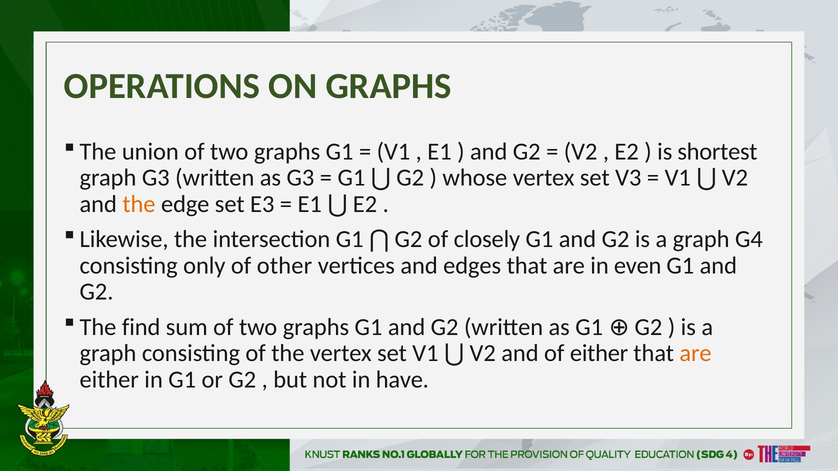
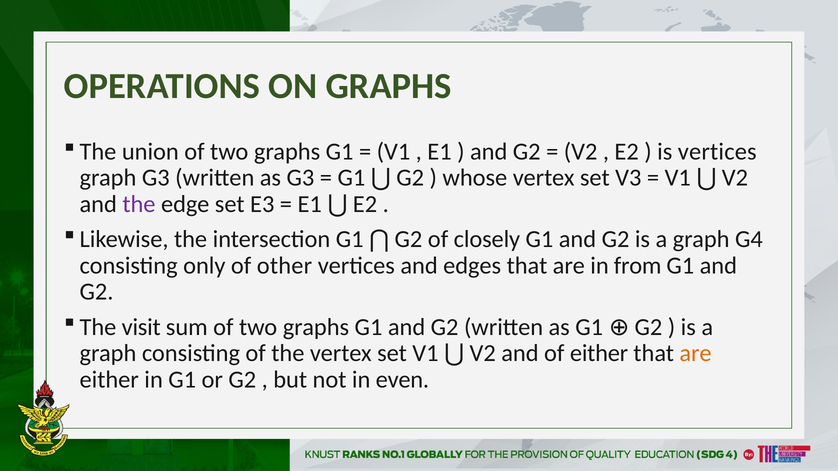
is shortest: shortest -> vertices
the at (139, 204) colour: orange -> purple
even: even -> from
find: find -> visit
have: have -> even
